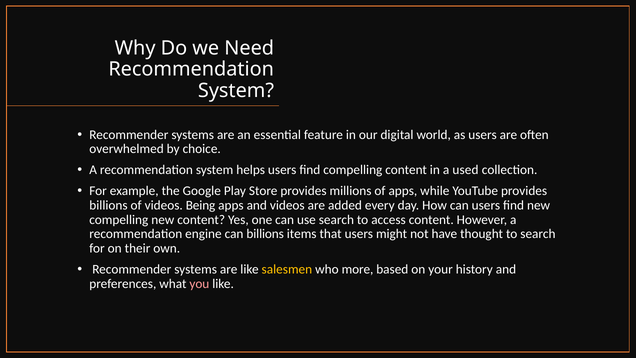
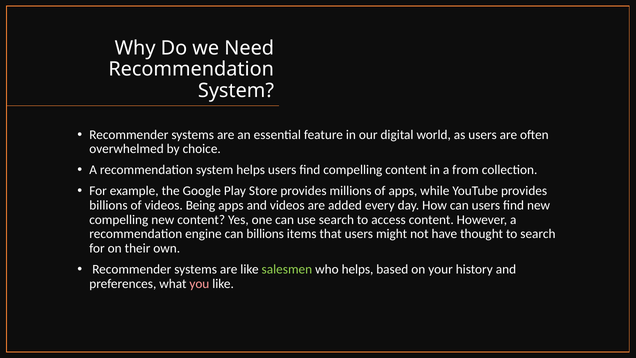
used: used -> from
salesmen colour: yellow -> light green
who more: more -> helps
